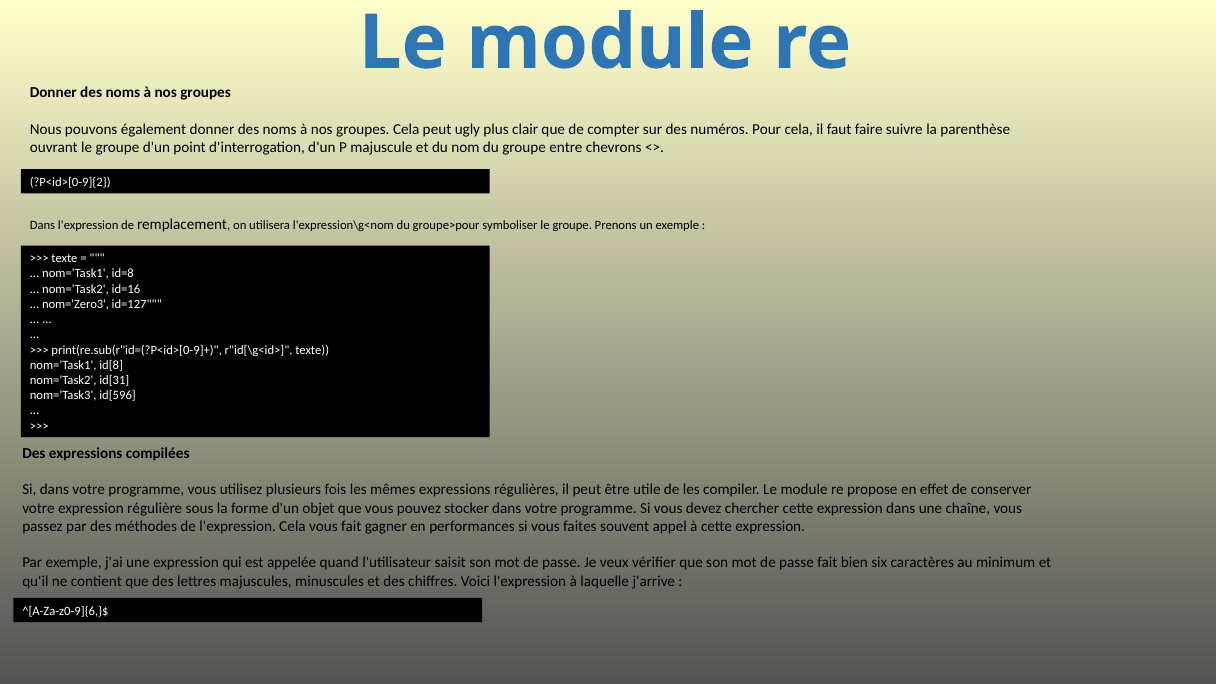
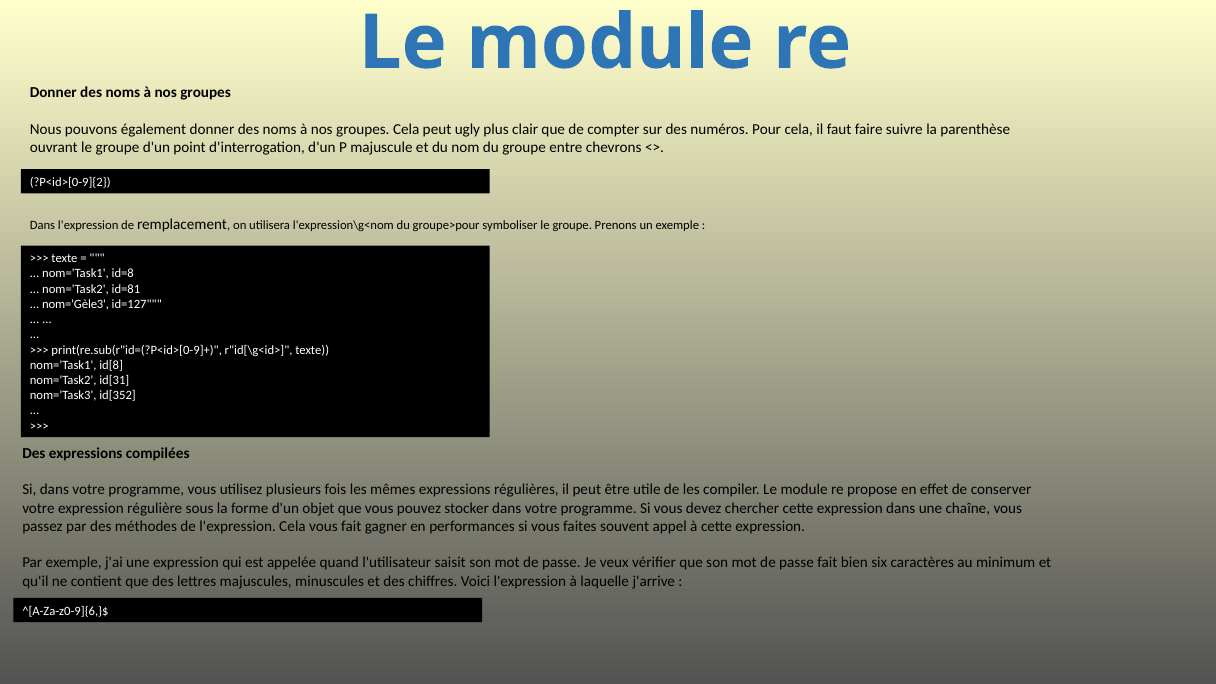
id=16: id=16 -> id=81
nom='Zero3: nom='Zero3 -> nom='Gèle3
id[596: id[596 -> id[352
